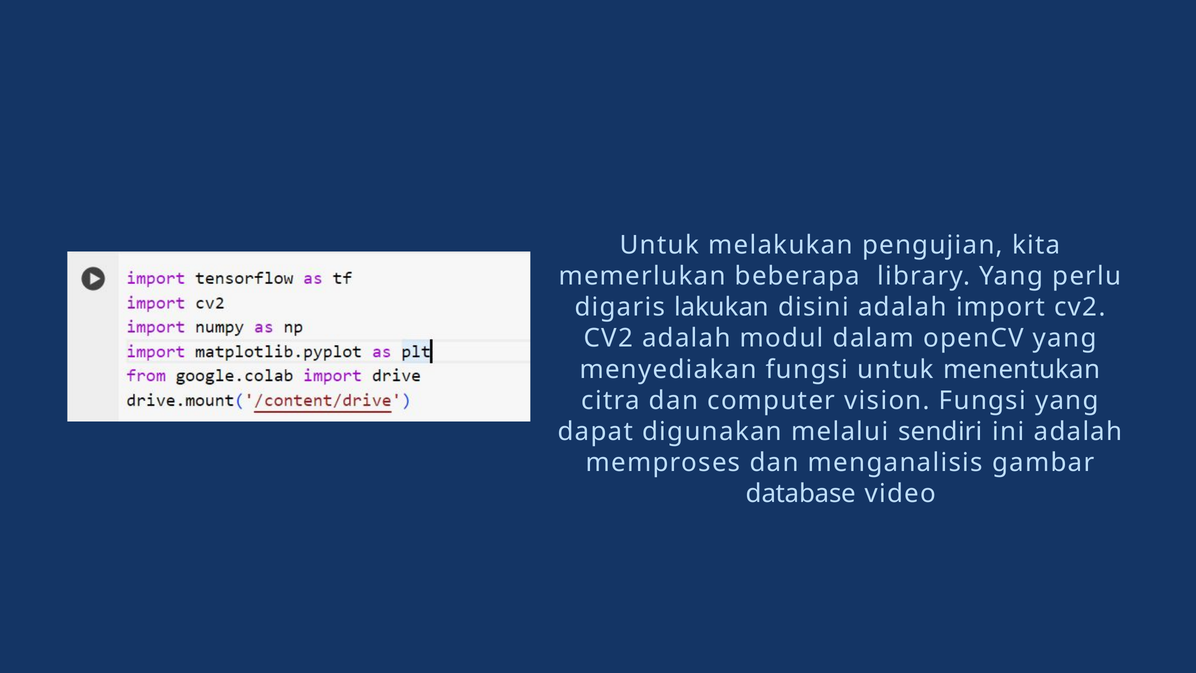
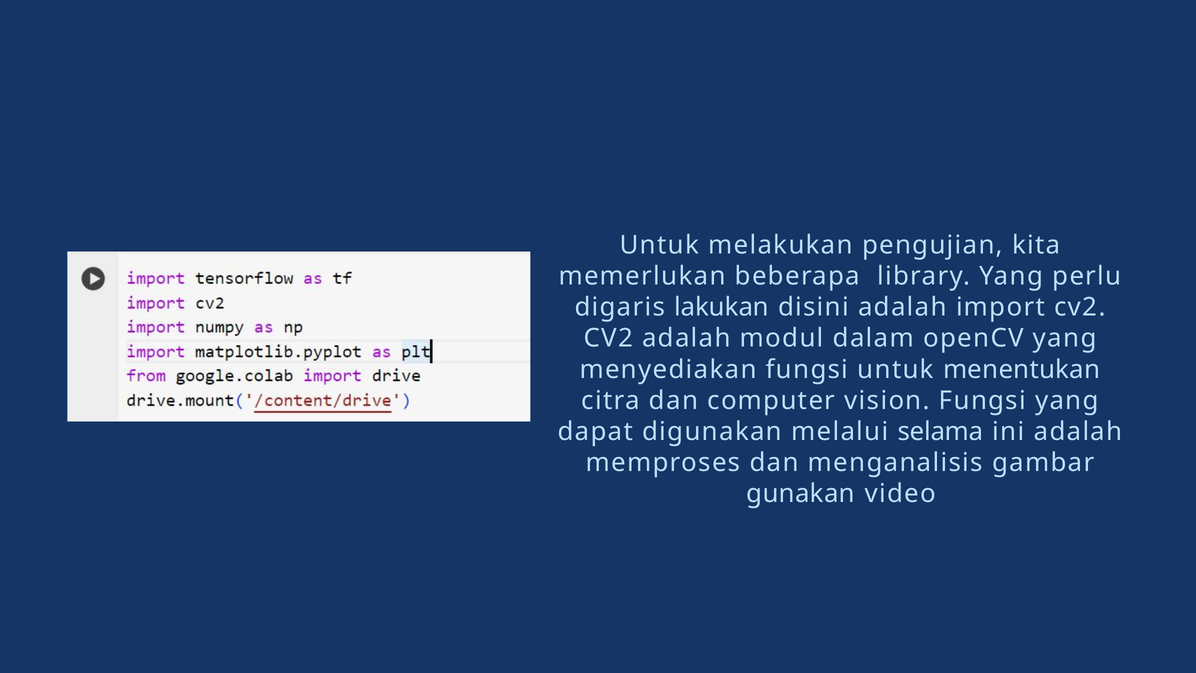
sendiri: sendiri -> selama
database: database -> gunakan
